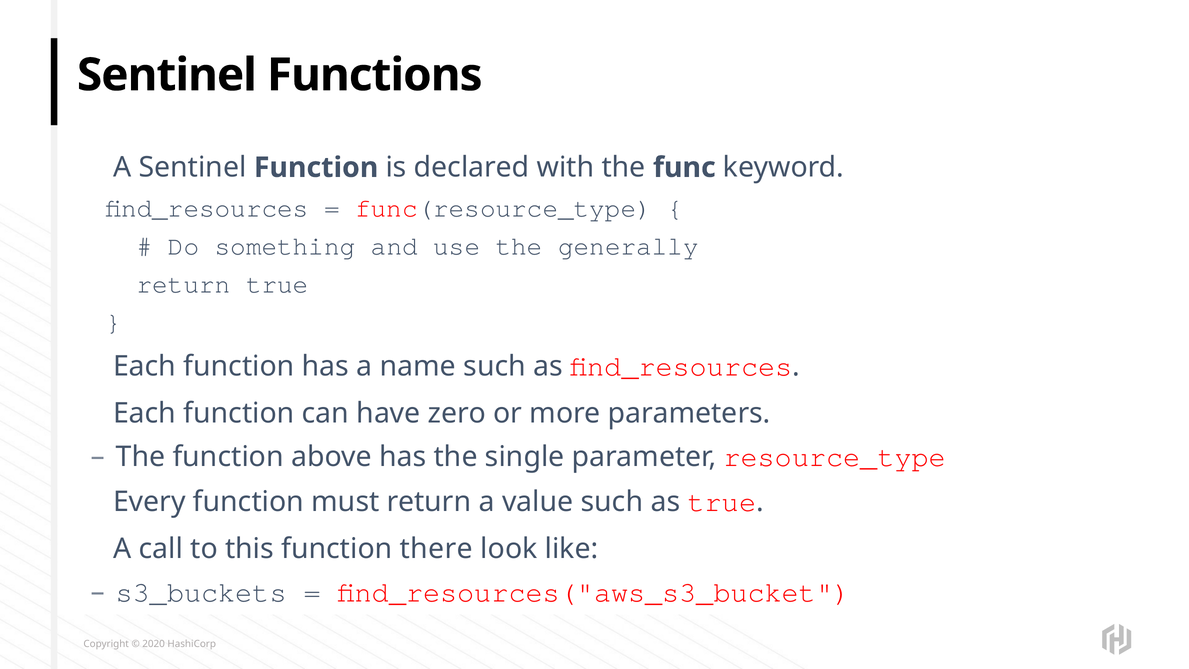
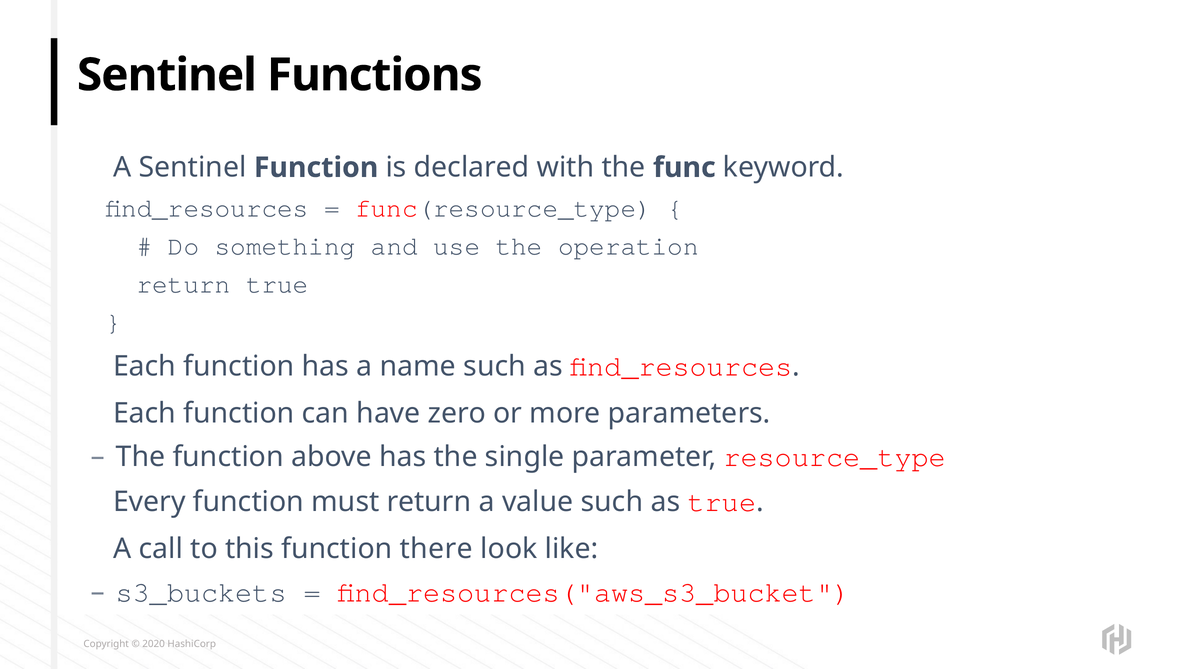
generally: generally -> operation
